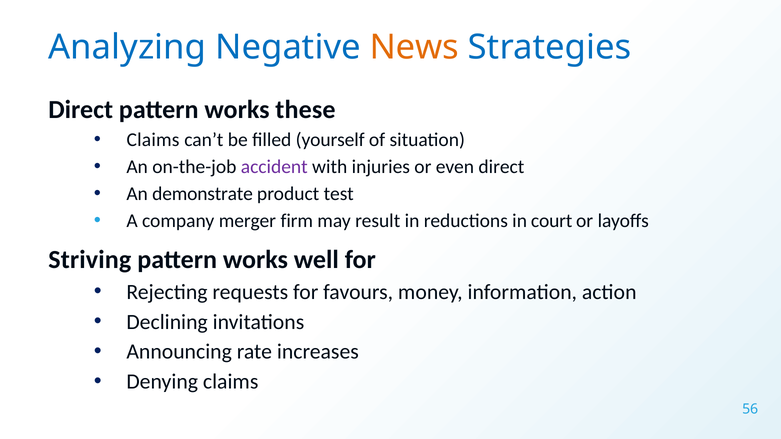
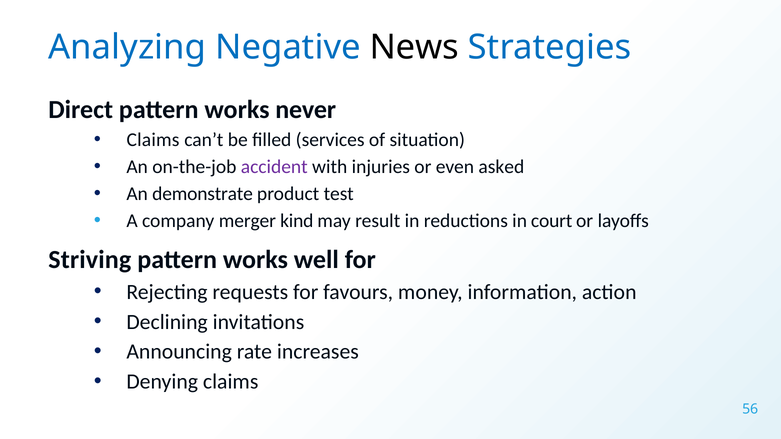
News colour: orange -> black
these: these -> never
yourself: yourself -> services
even direct: direct -> asked
firm: firm -> kind
